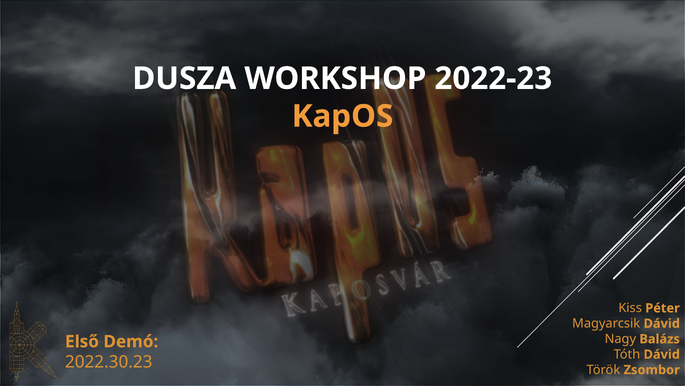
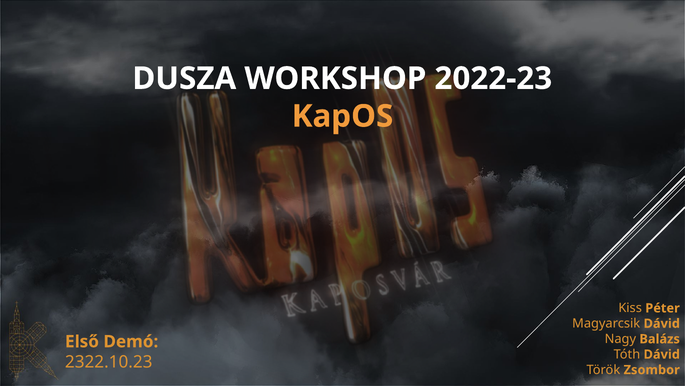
2022.30.23: 2022.30.23 -> 2322.10.23
